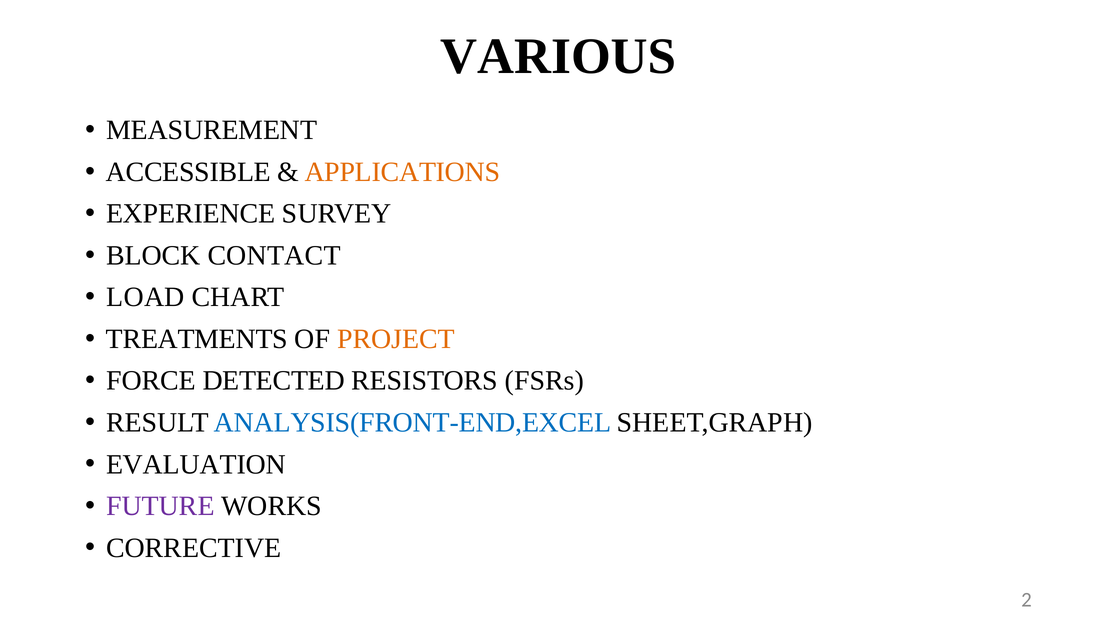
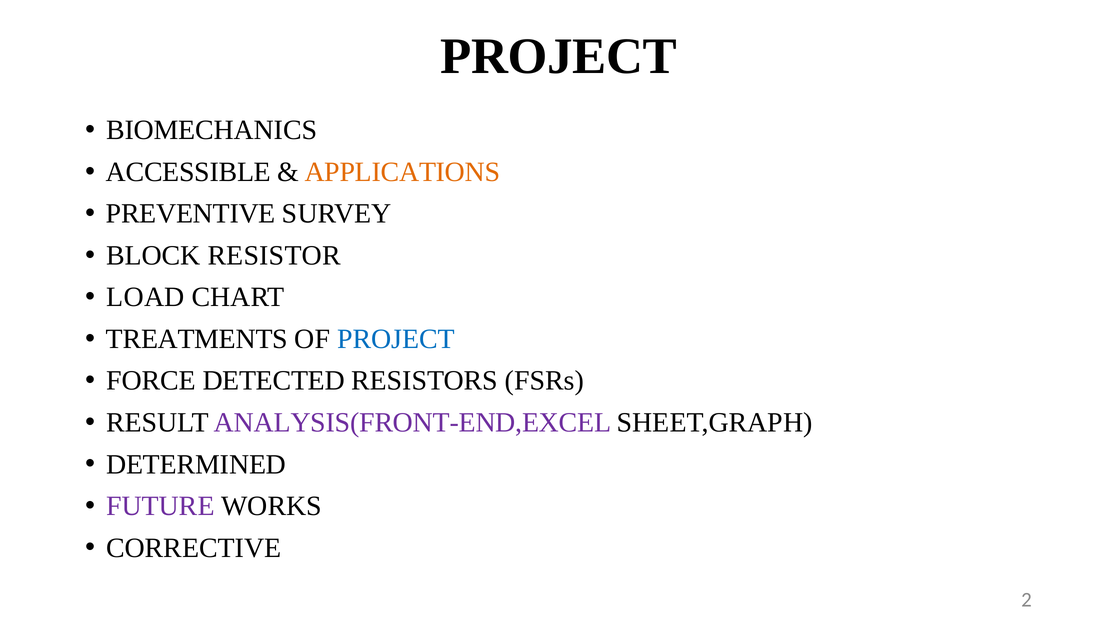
VARIOUS at (558, 56): VARIOUS -> PROJECT
MEASUREMENT: MEASUREMENT -> BIOMECHANICS
EXPERIENCE: EXPERIENCE -> PREVENTIVE
CONTACT: CONTACT -> RESISTOR
PROJECT at (396, 339) colour: orange -> blue
ANALYSIS(FRONT-END,EXCEL colour: blue -> purple
EVALUATION: EVALUATION -> DETERMINED
